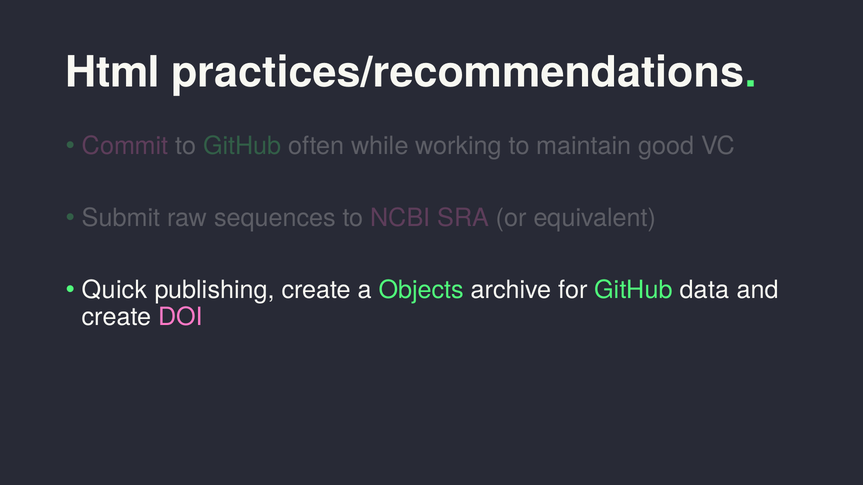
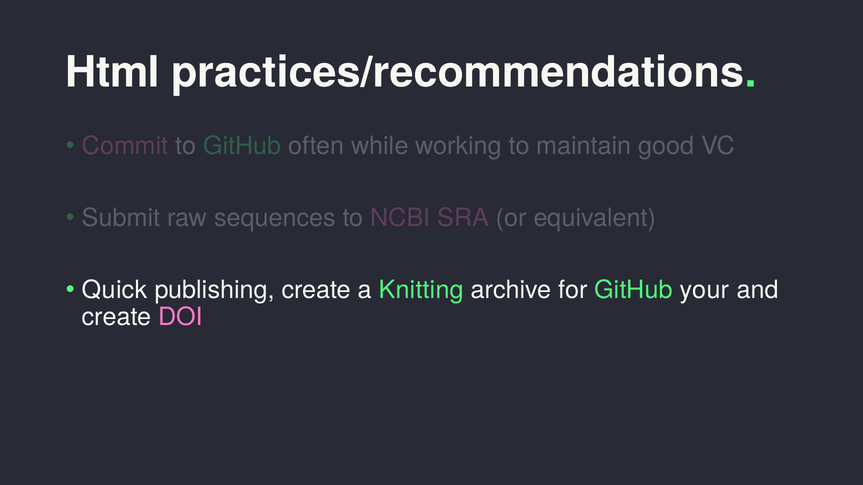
Objects: Objects -> Knitting
data: data -> your
